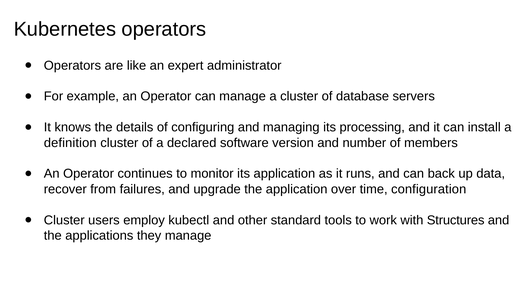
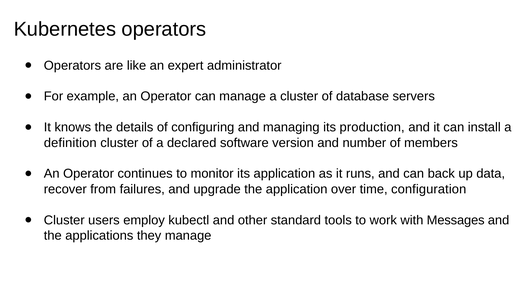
processing: processing -> production
Structures: Structures -> Messages
